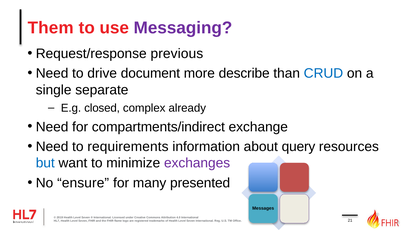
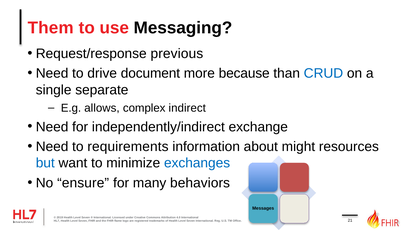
Messaging colour: purple -> black
describe: describe -> because
closed: closed -> allows
already: already -> indirect
compartments/indirect: compartments/indirect -> independently/indirect
query: query -> might
exchanges colour: purple -> blue
presented: presented -> behaviors
